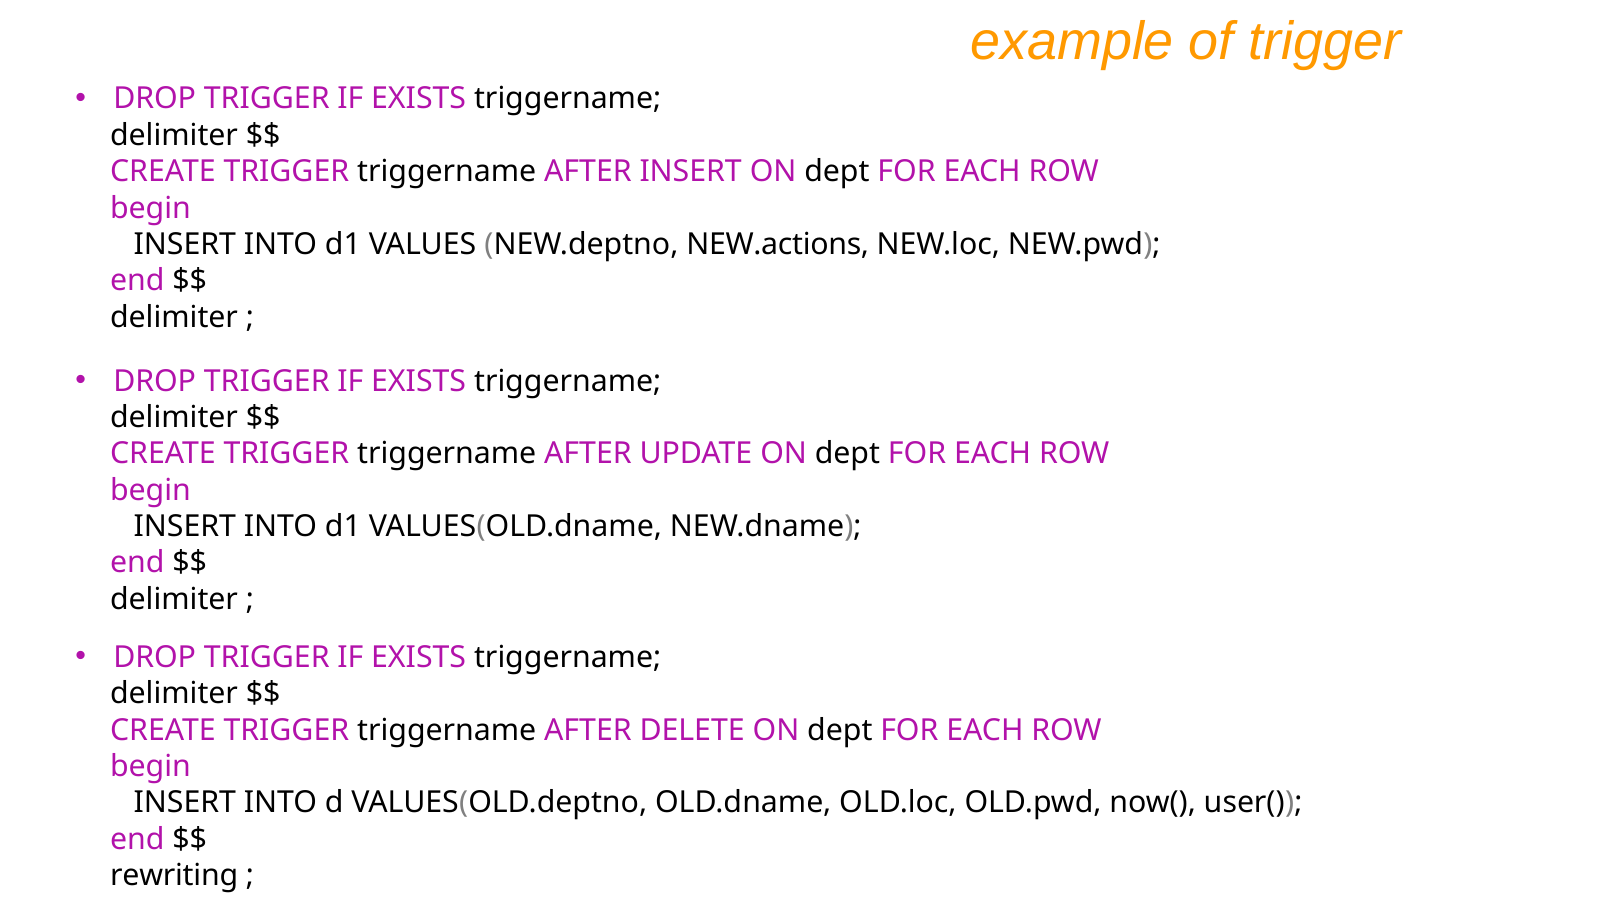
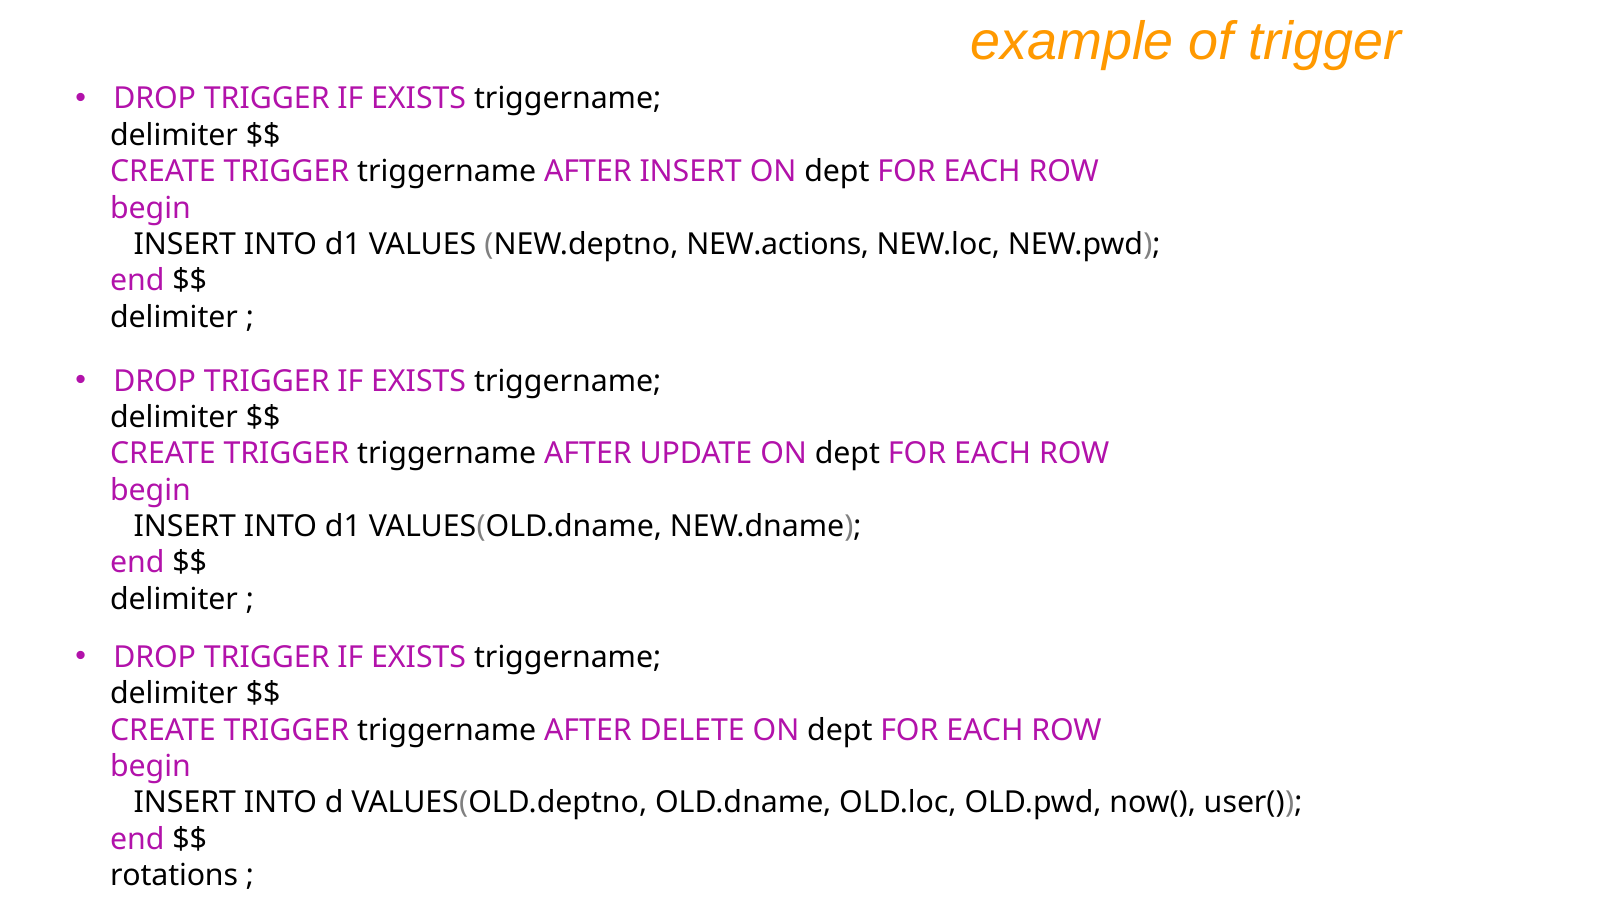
rewriting: rewriting -> rotations
